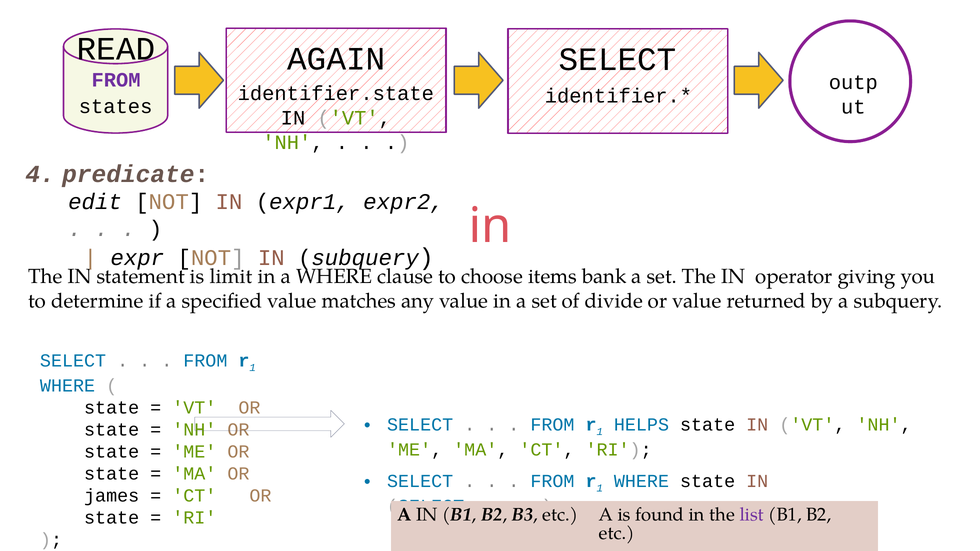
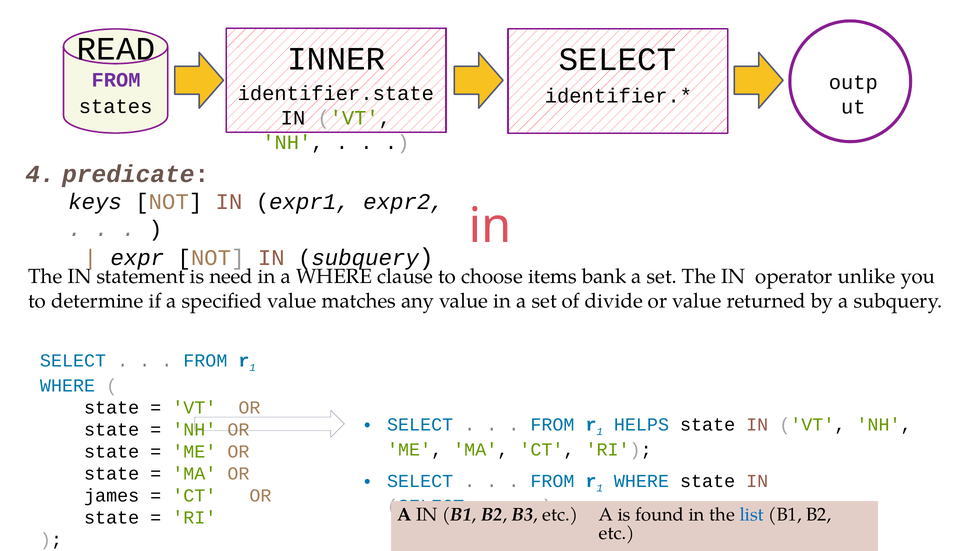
AGAIN: AGAIN -> INNER
edit: edit -> keys
limit: limit -> need
giving: giving -> unlike
list colour: purple -> blue
